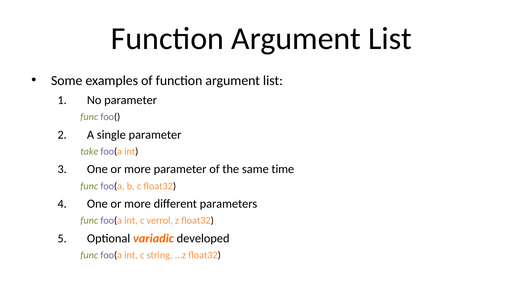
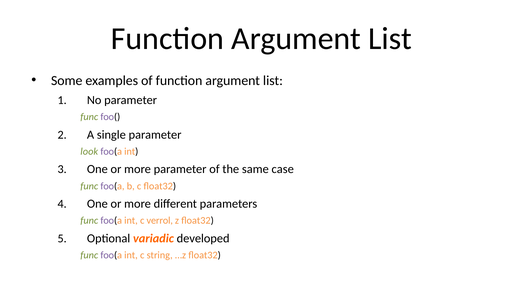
take: take -> look
time: time -> case
